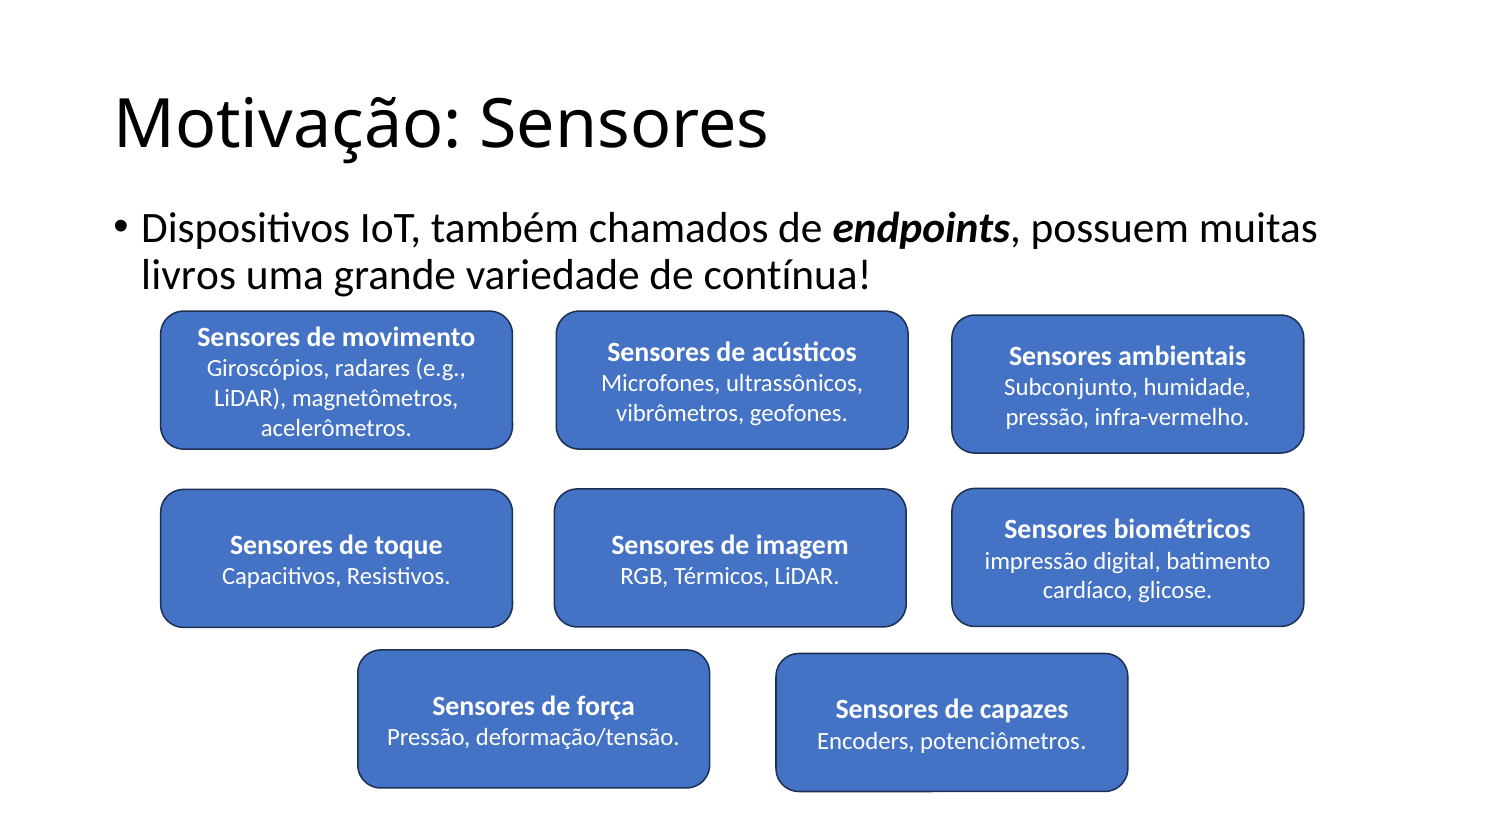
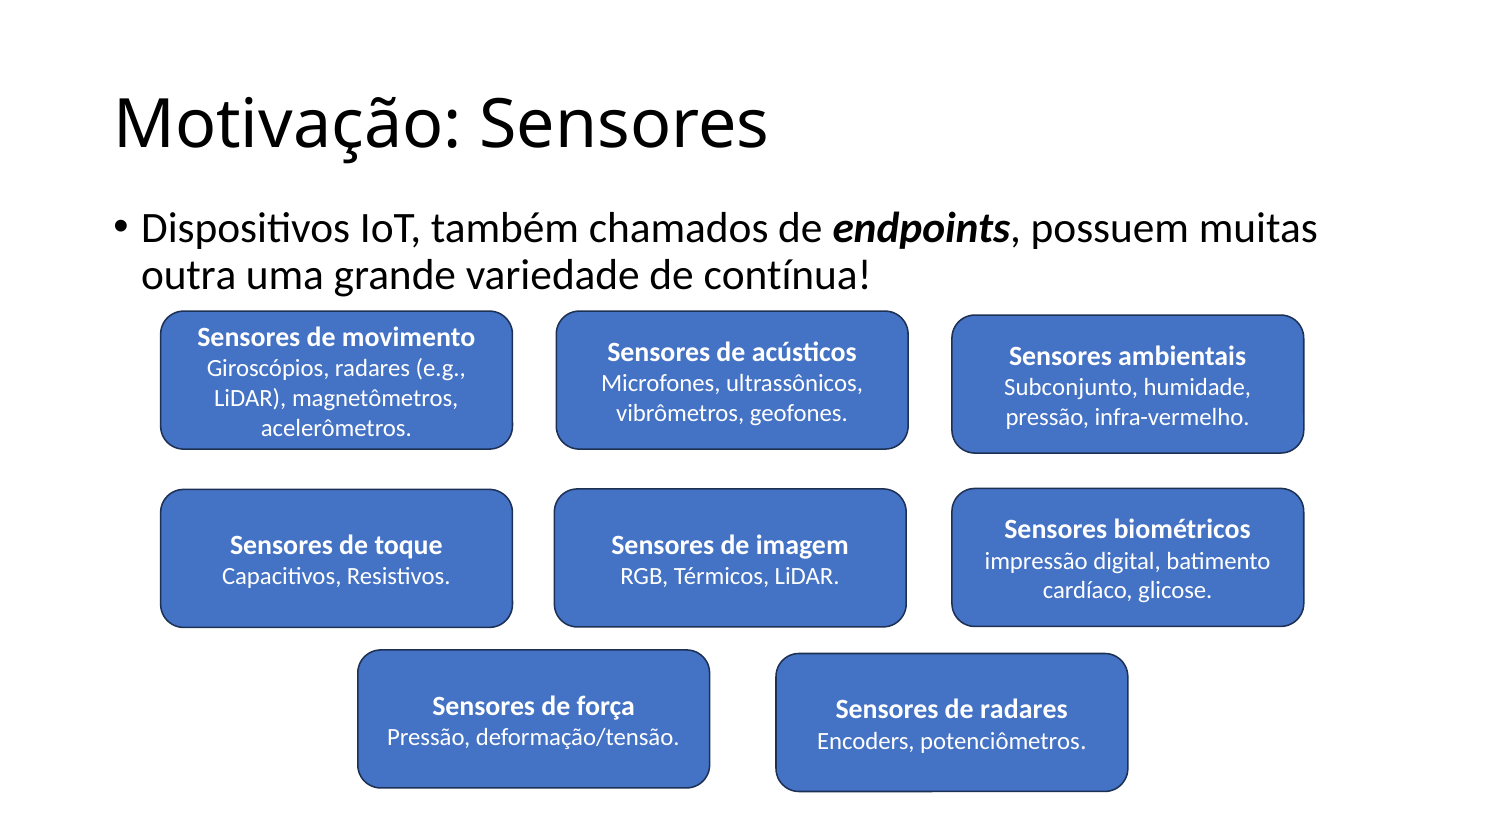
livros: livros -> outra
de capazes: capazes -> radares
